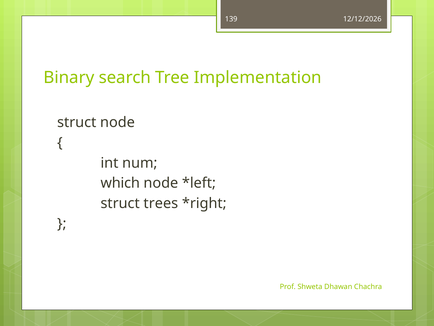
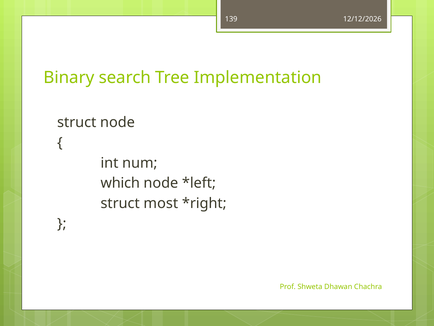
trees: trees -> most
